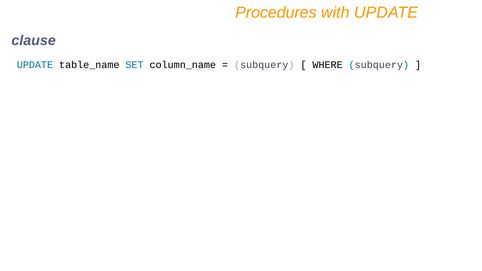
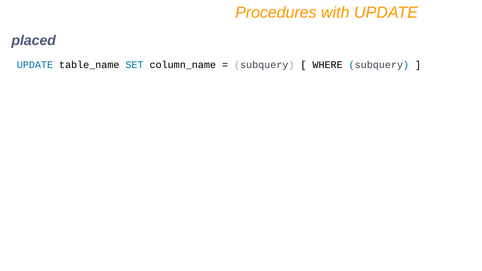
clause: clause -> placed
